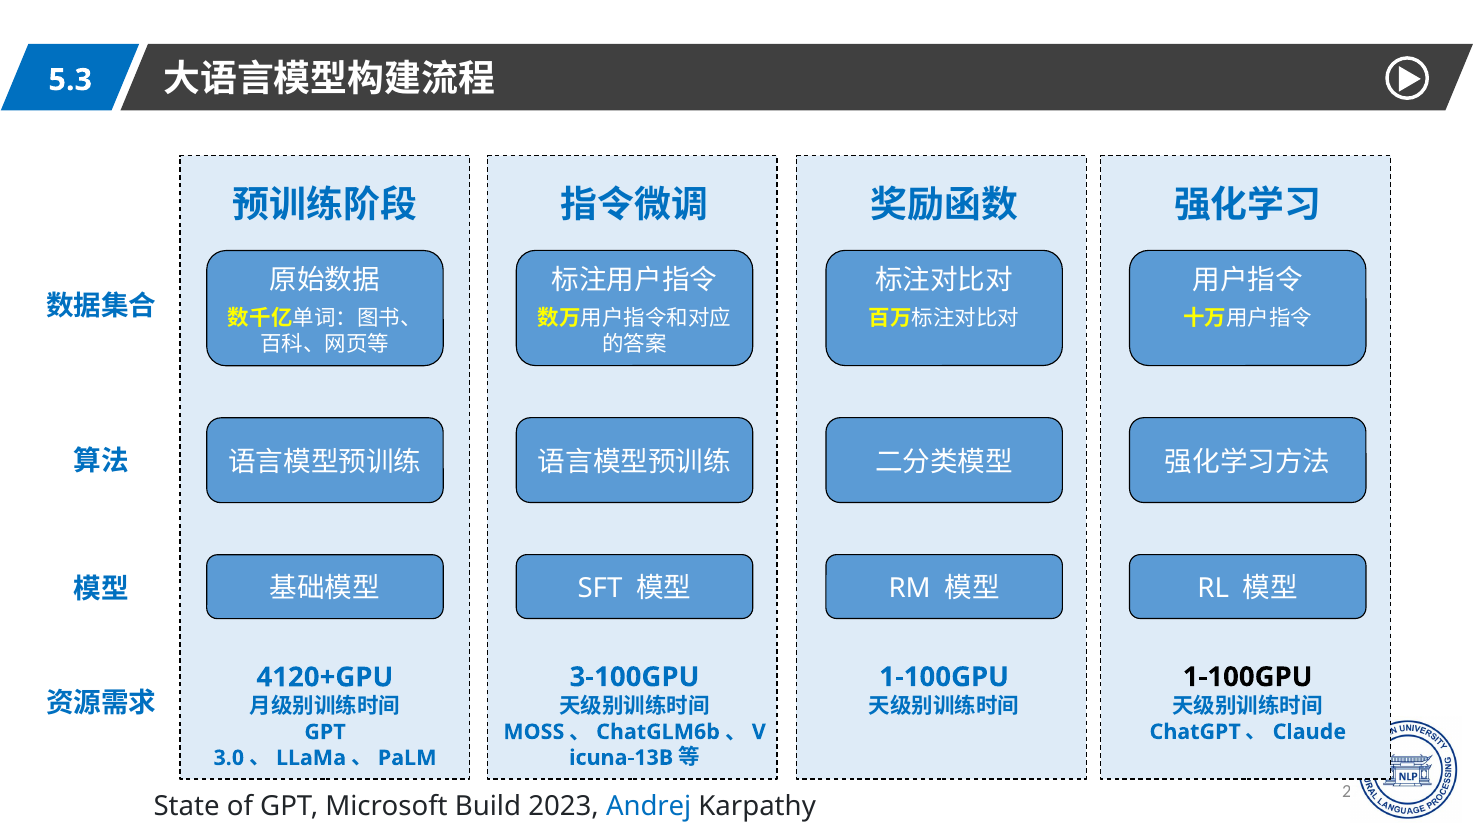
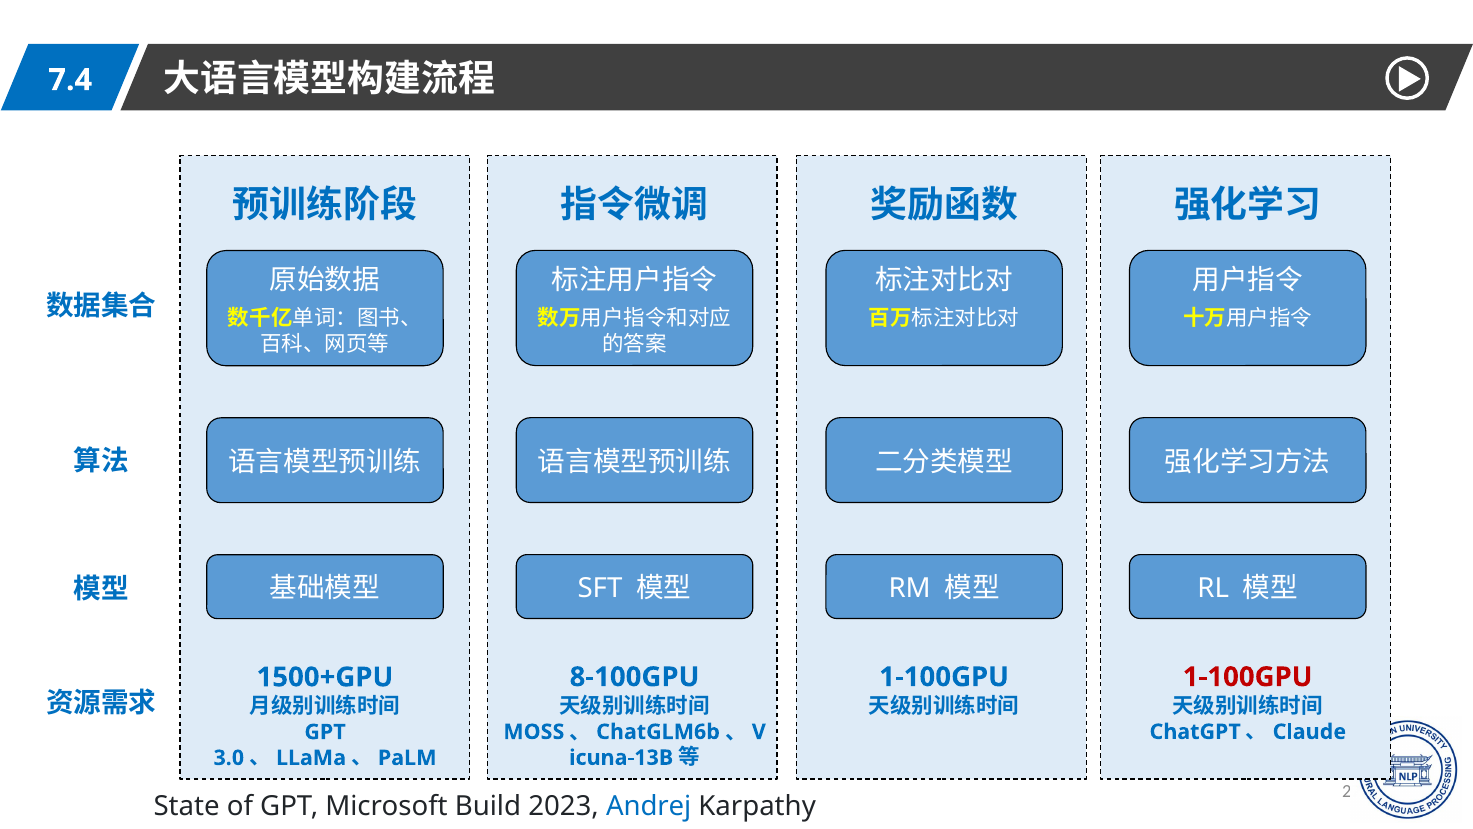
5.3: 5.3 -> 7.4
3-100GPU: 3-100GPU -> 8-100GPU
1-100GPU at (1248, 677) colour: black -> red
4120+GPU: 4120+GPU -> 1500+GPU
